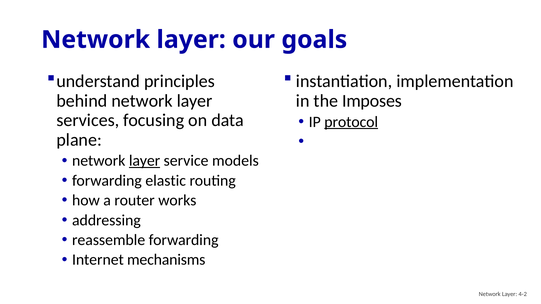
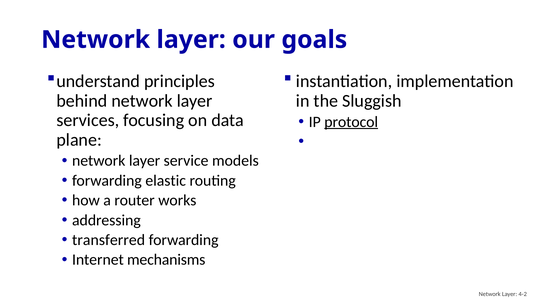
Imposes: Imposes -> Sluggish
layer at (145, 161) underline: present -> none
reassemble: reassemble -> transferred
